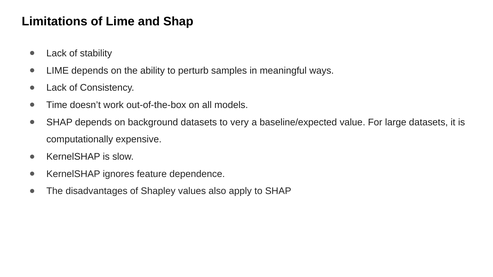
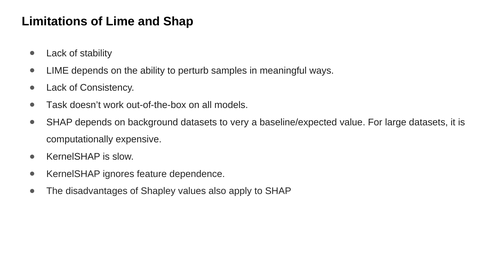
Time: Time -> Task
